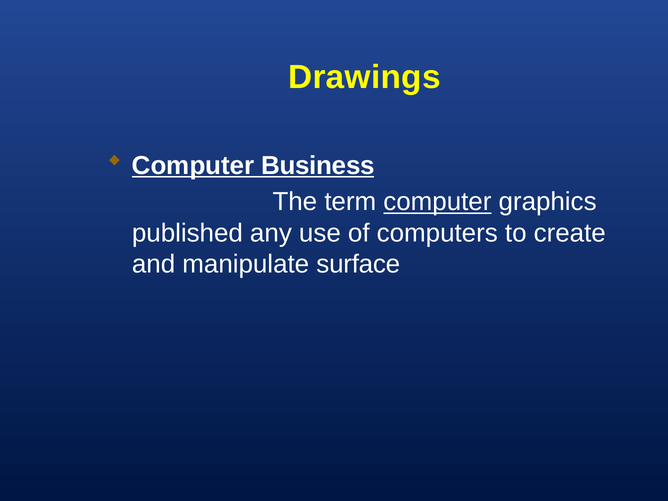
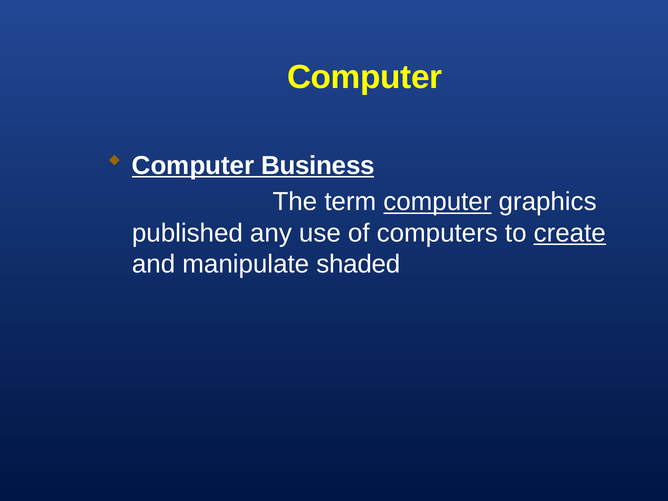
Drawings at (364, 77): Drawings -> Computer
create underline: none -> present
surface: surface -> shaded
